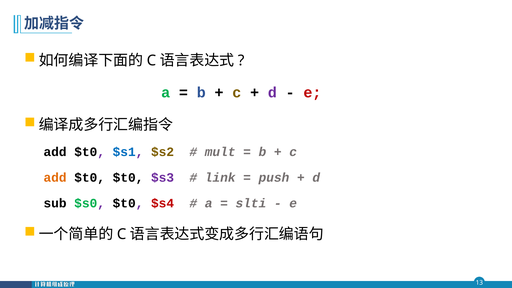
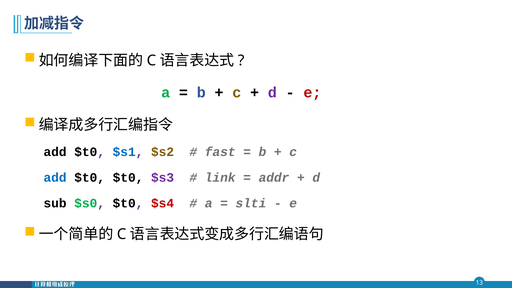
mult: mult -> fast
add at (55, 177) colour: orange -> blue
push: push -> addr
